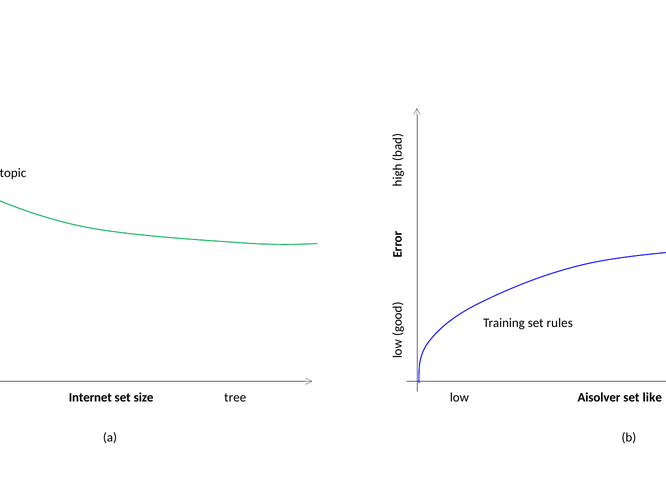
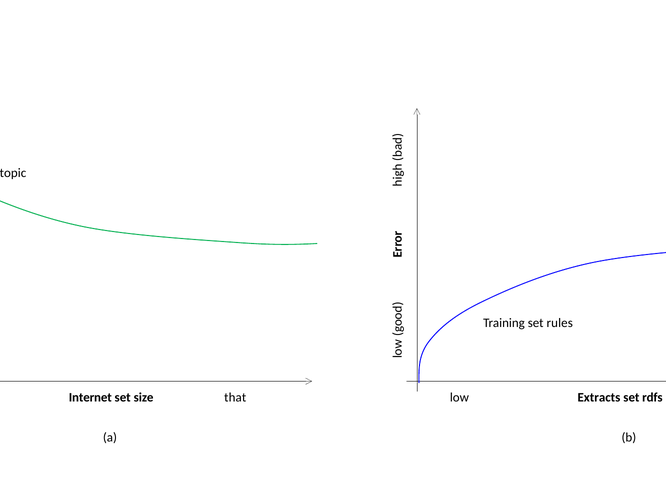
tree: tree -> that
Aisolver: Aisolver -> Extracts
like: like -> rdfs
